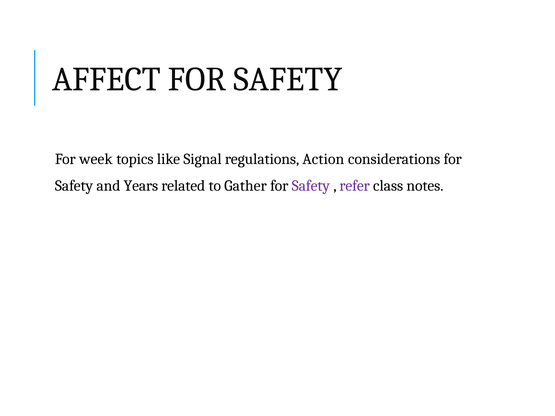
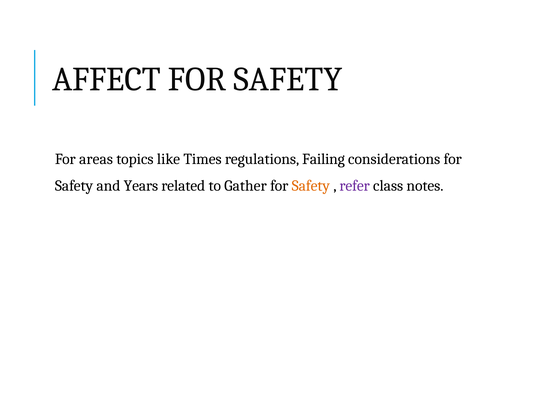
week: week -> areas
Signal: Signal -> Times
Action: Action -> Failing
Safety at (311, 186) colour: purple -> orange
